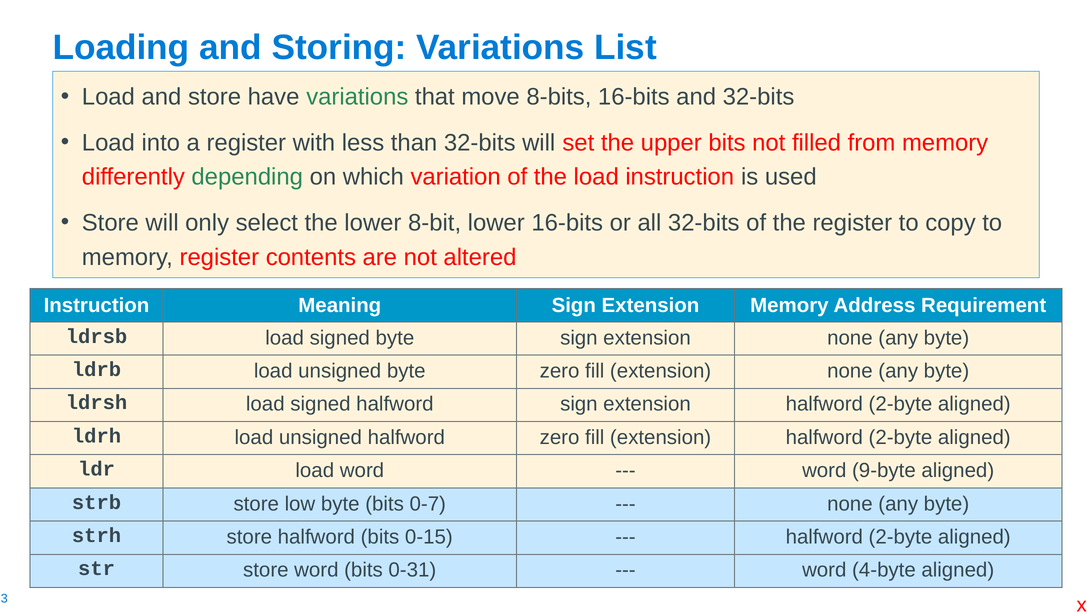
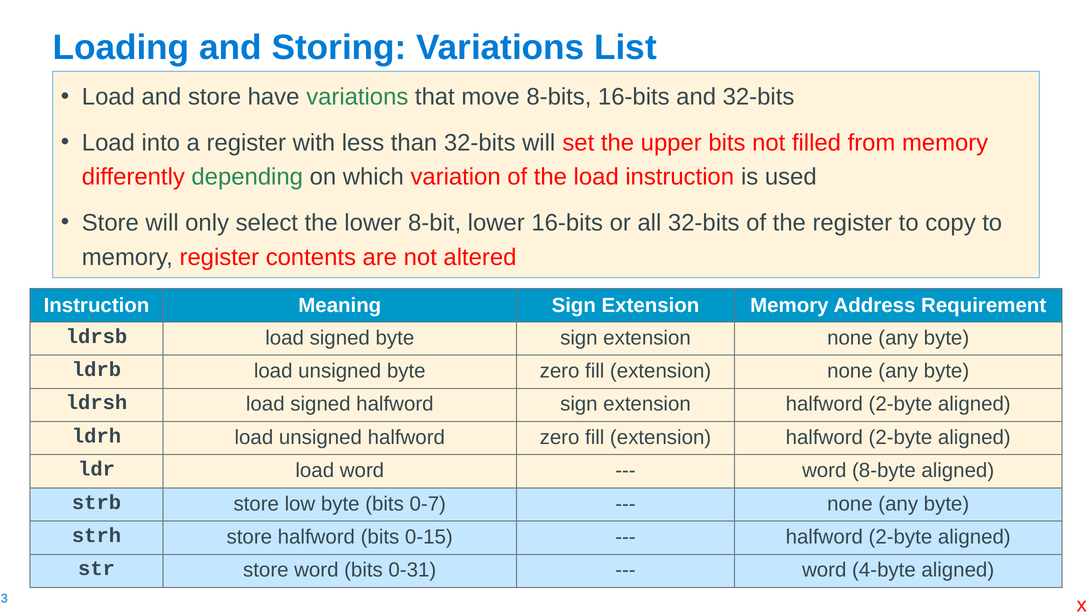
9-byte: 9-byte -> 8-byte
